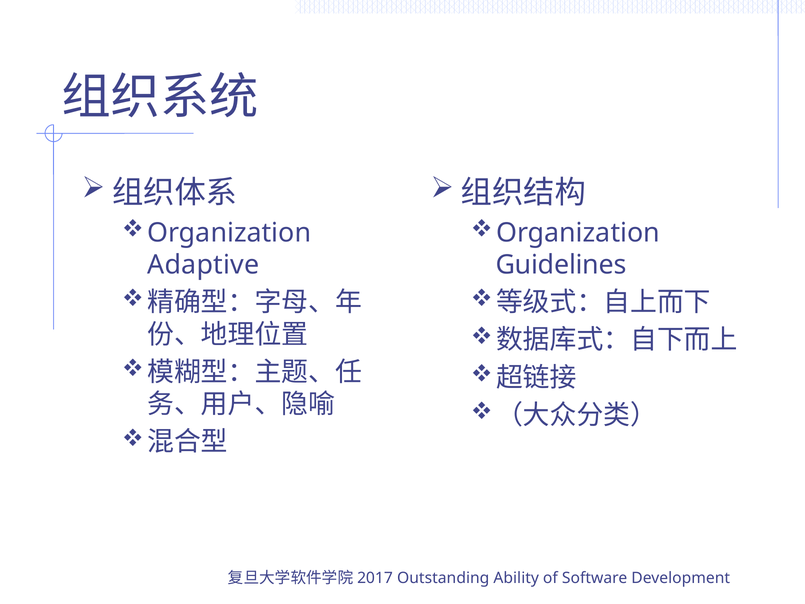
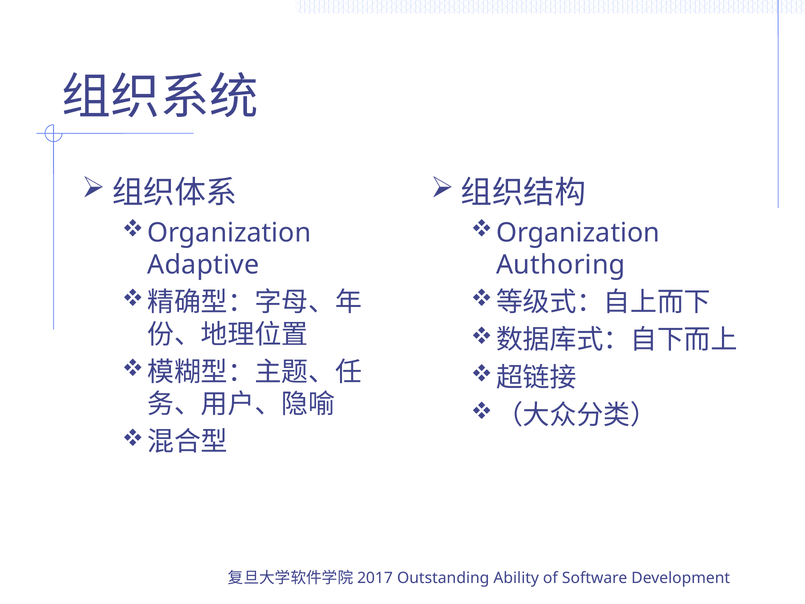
Guidelines: Guidelines -> Authoring
